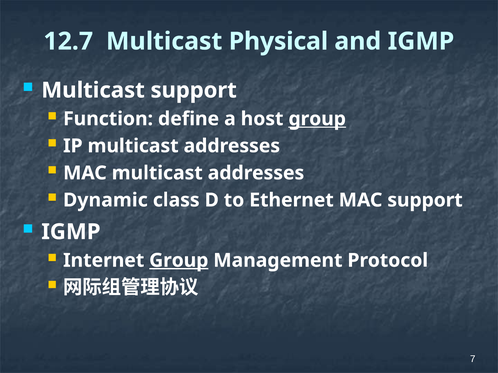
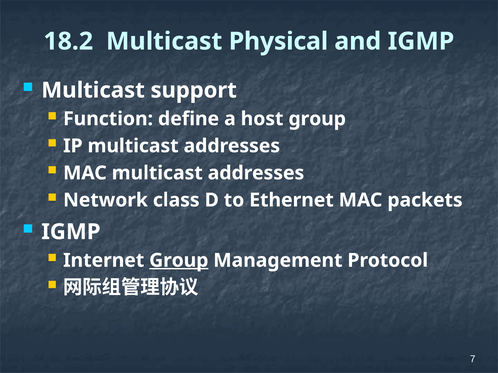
12.7: 12.7 -> 18.2
group at (317, 119) underline: present -> none
Dynamic: Dynamic -> Network
MAC support: support -> packets
